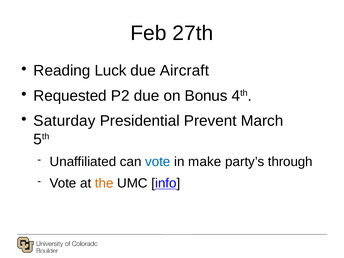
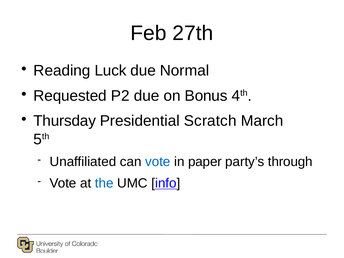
Aircraft: Aircraft -> Normal
Saturday: Saturday -> Thursday
Prevent: Prevent -> Scratch
make: make -> paper
the colour: orange -> blue
